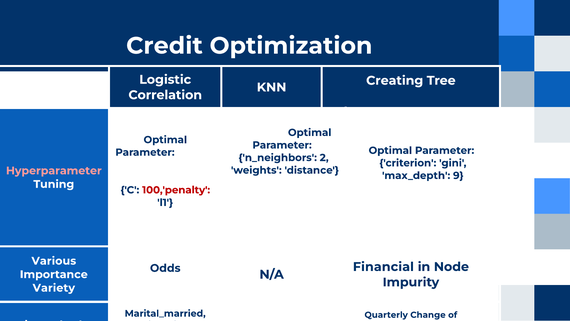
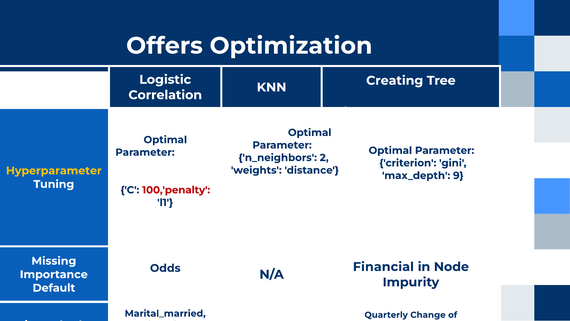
Credit: Credit -> Offers
Hyperparameter colour: pink -> yellow
Various: Various -> Missing
Variety: Variety -> Default
